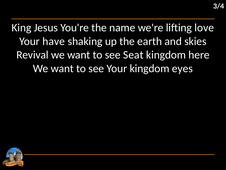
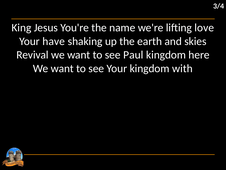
Seat: Seat -> Paul
eyes: eyes -> with
